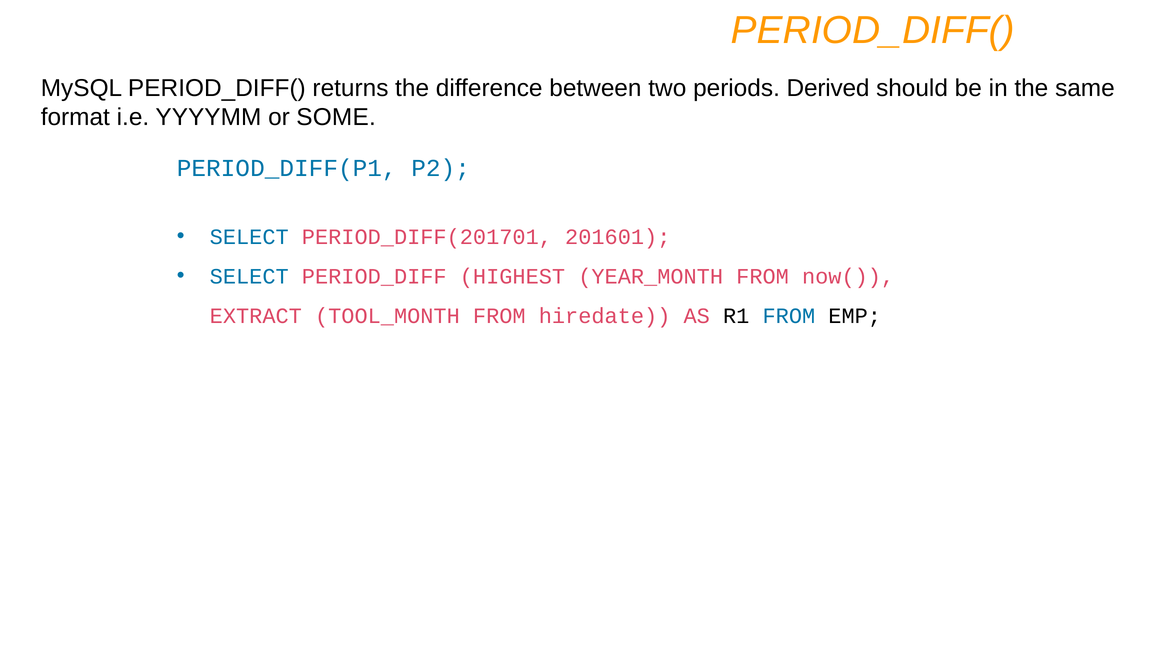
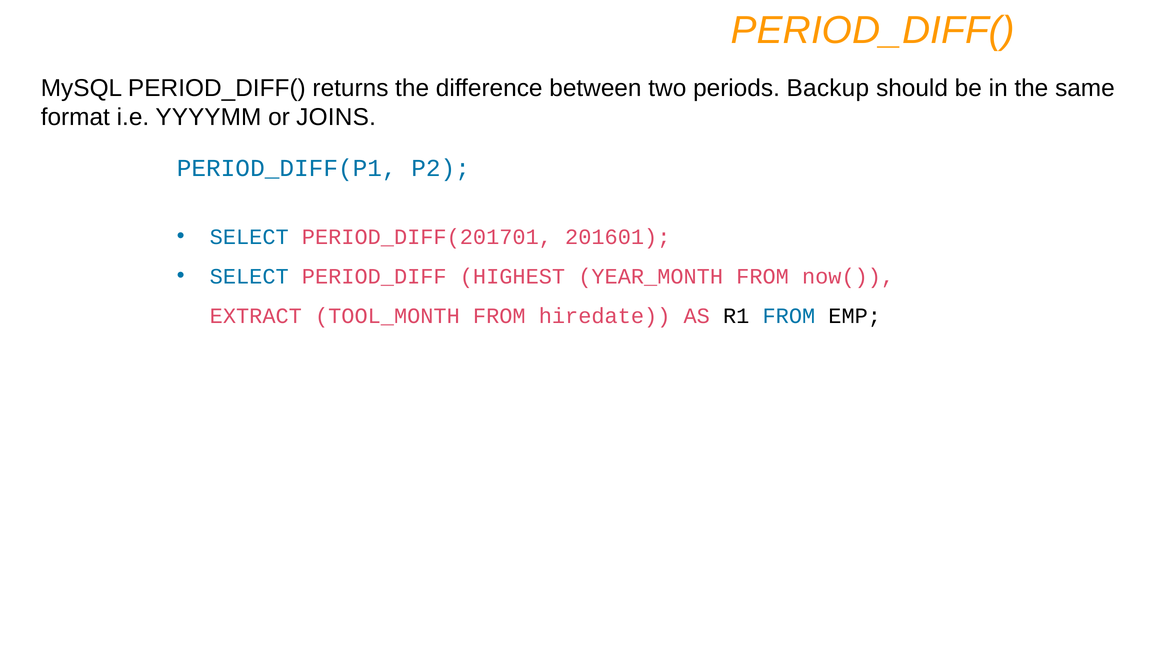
Derived: Derived -> Backup
SOME: SOME -> JOINS
